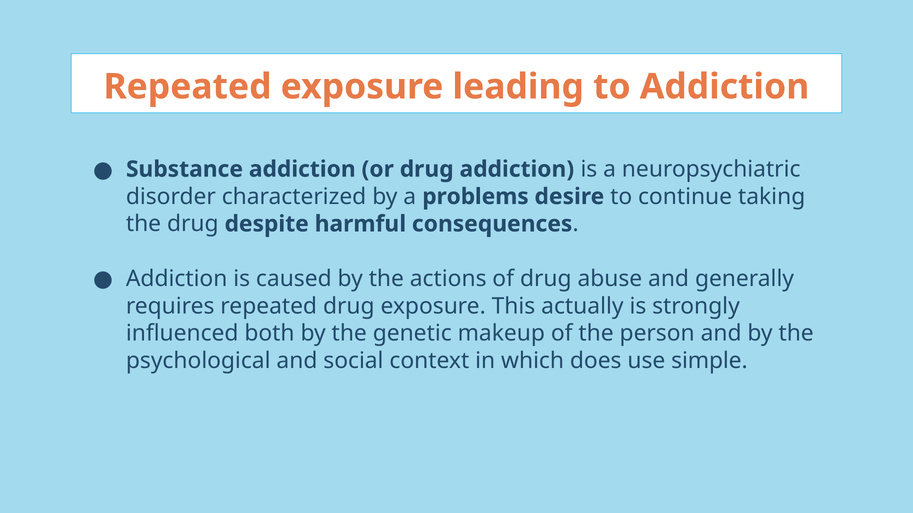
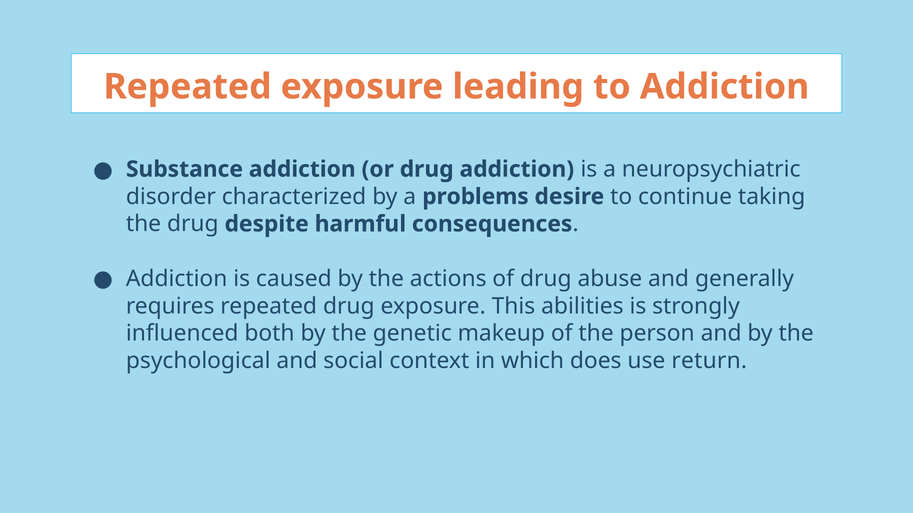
actually: actually -> abilities
simple: simple -> return
